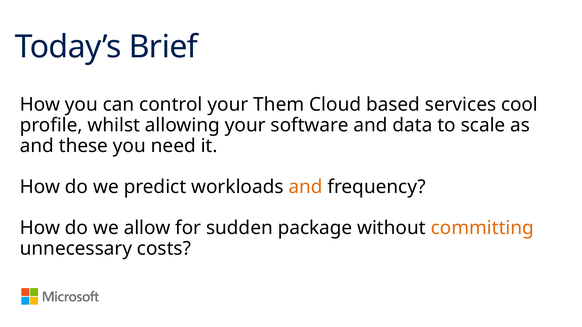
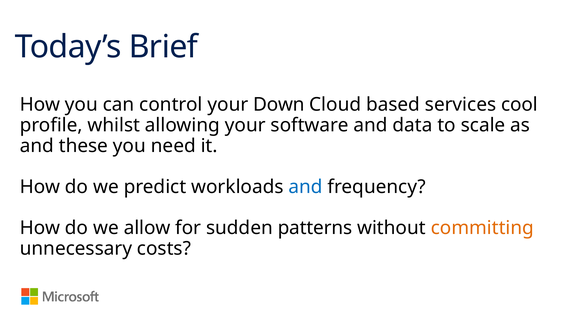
Them: Them -> Down
and at (306, 187) colour: orange -> blue
package: package -> patterns
